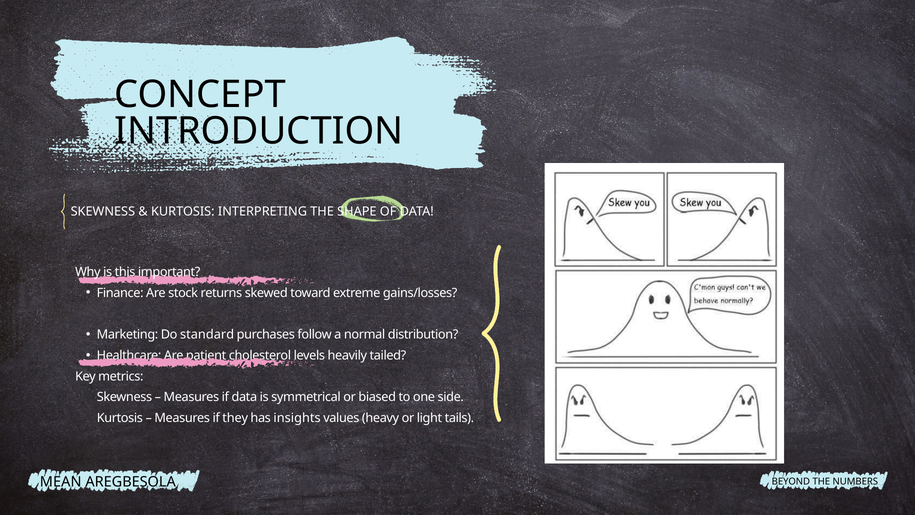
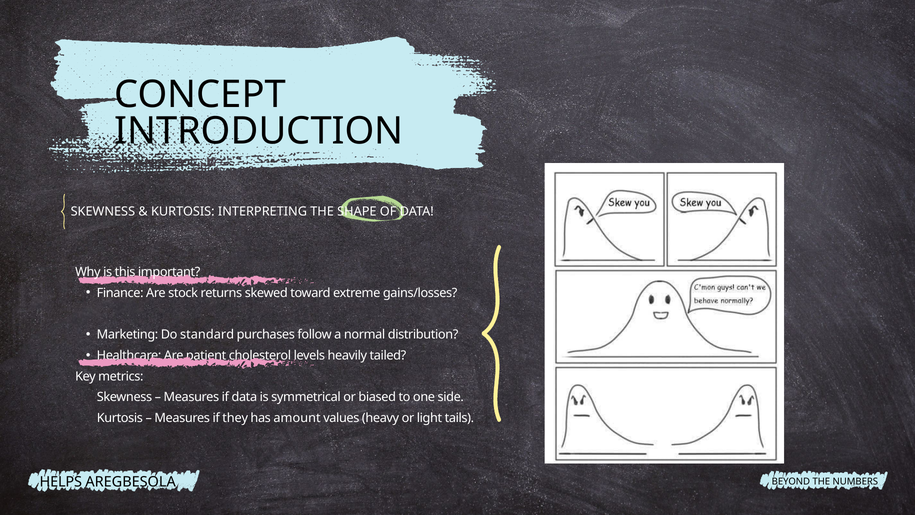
insights: insights -> amount
MEAN: MEAN -> HELPS
